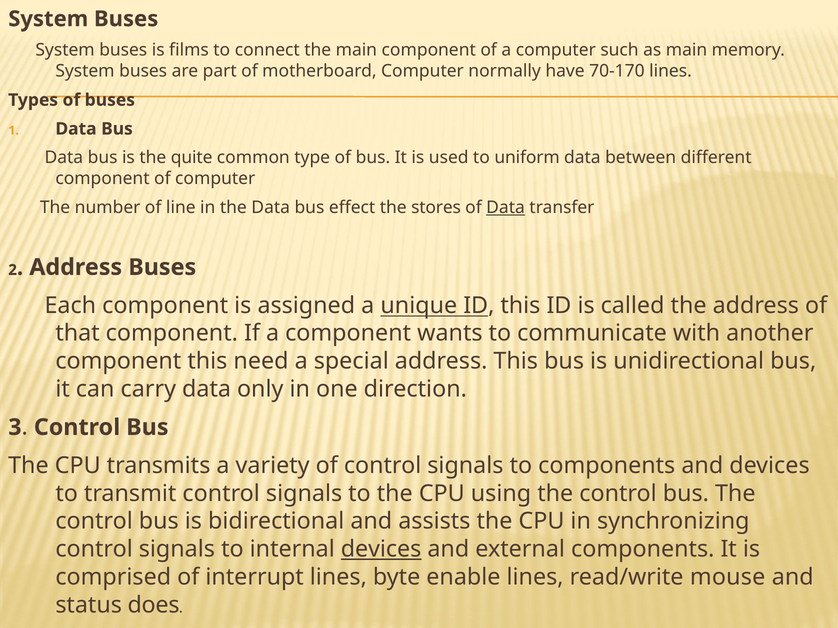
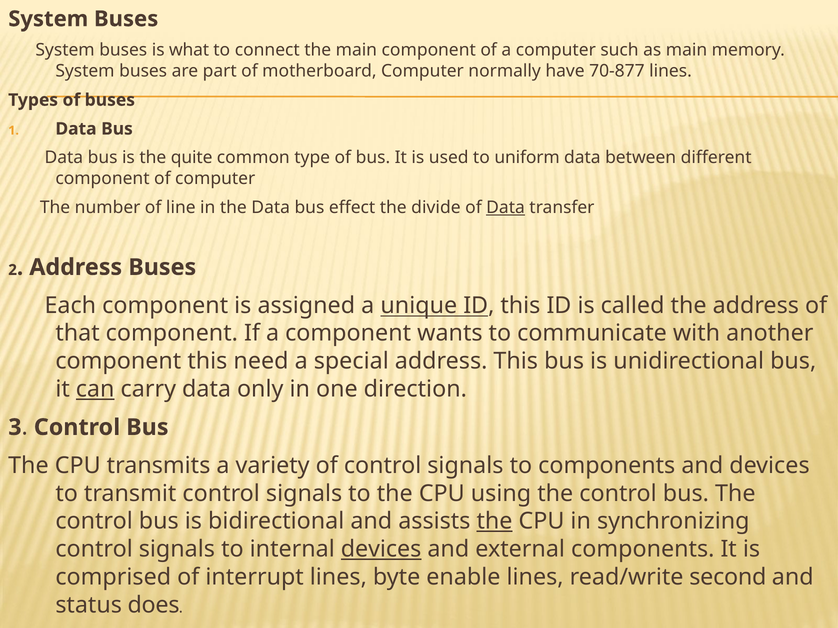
films: films -> what
70-170: 70-170 -> 70-877
stores: stores -> divide
can underline: none -> present
the at (495, 522) underline: none -> present
mouse: mouse -> second
